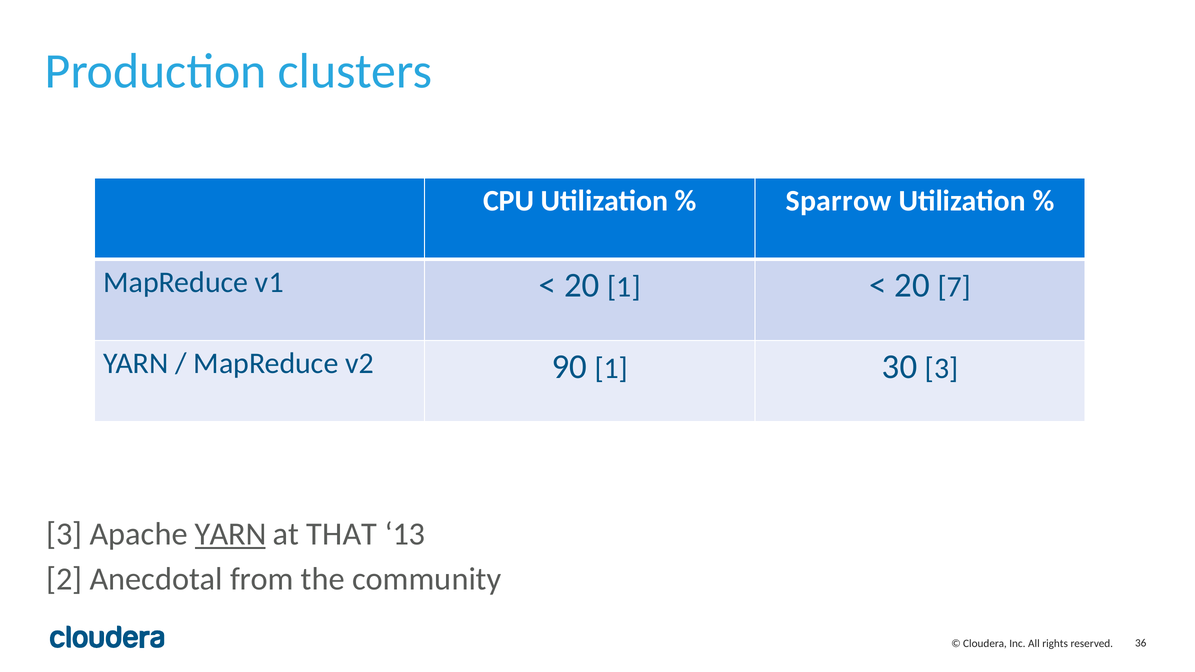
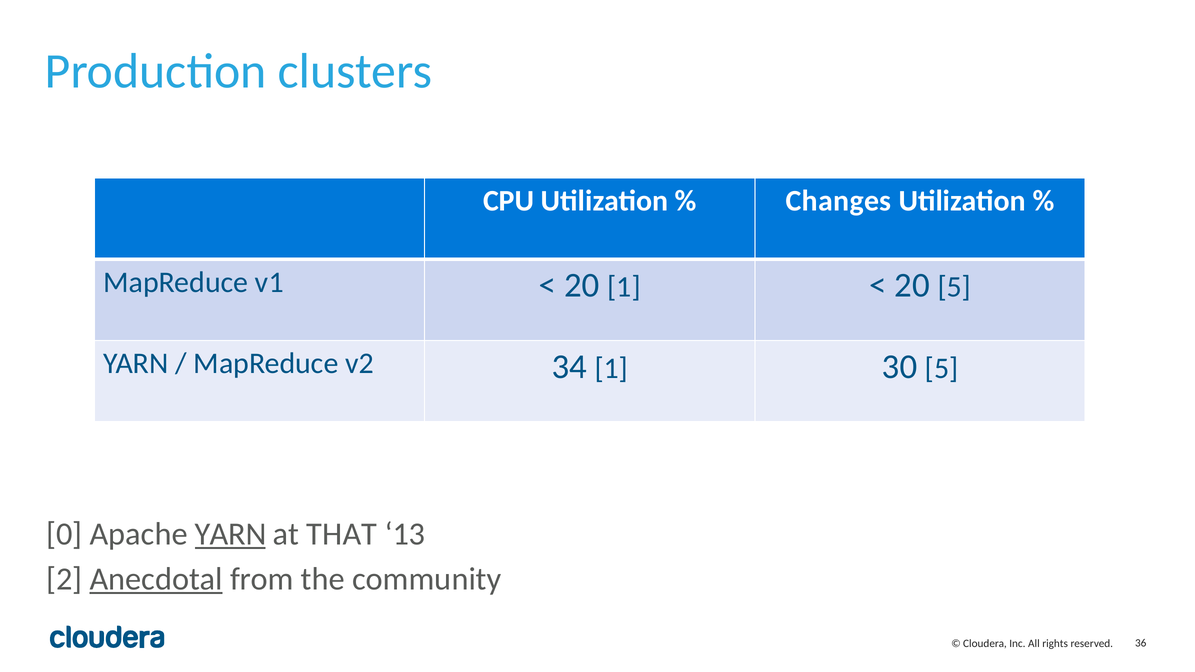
Sparrow: Sparrow -> Changes
20 7: 7 -> 5
90: 90 -> 34
30 3: 3 -> 5
3 at (64, 534): 3 -> 0
Anecdotal underline: none -> present
